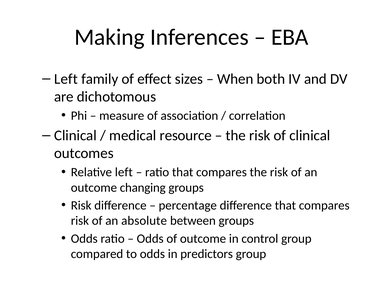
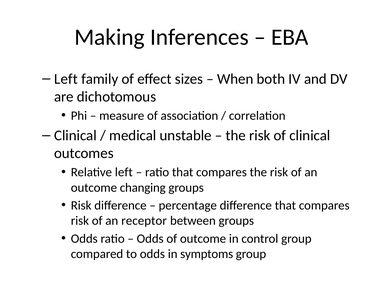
resource: resource -> unstable
absolute: absolute -> receptor
predictors: predictors -> symptoms
